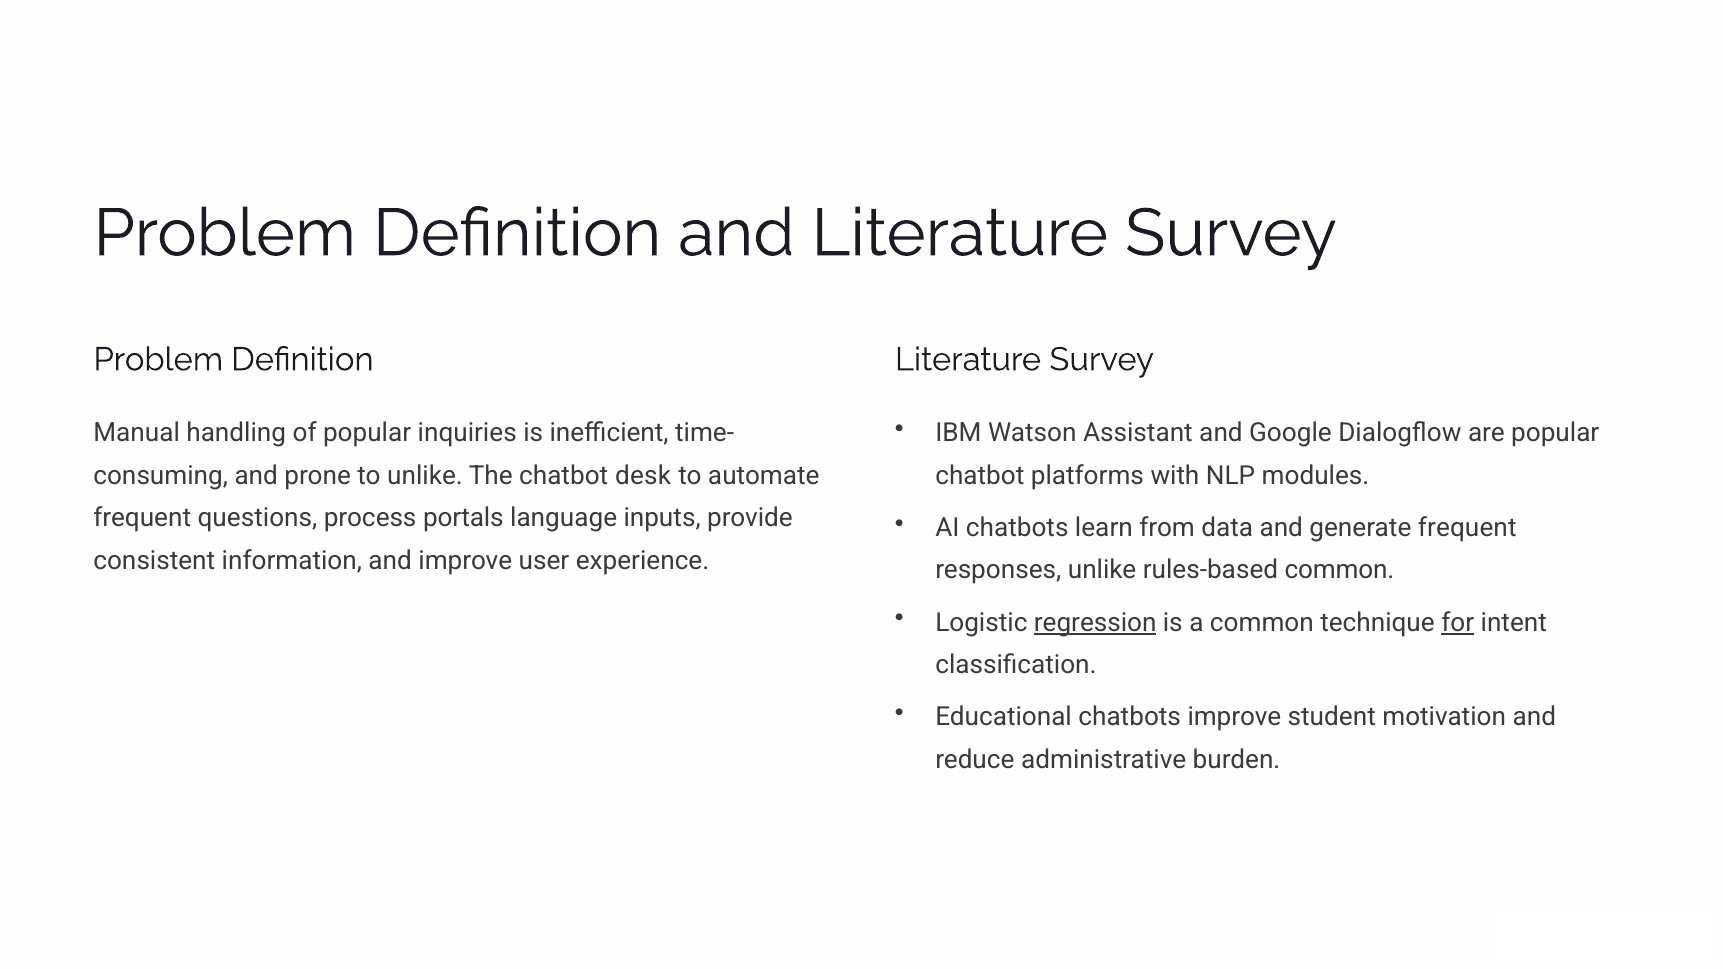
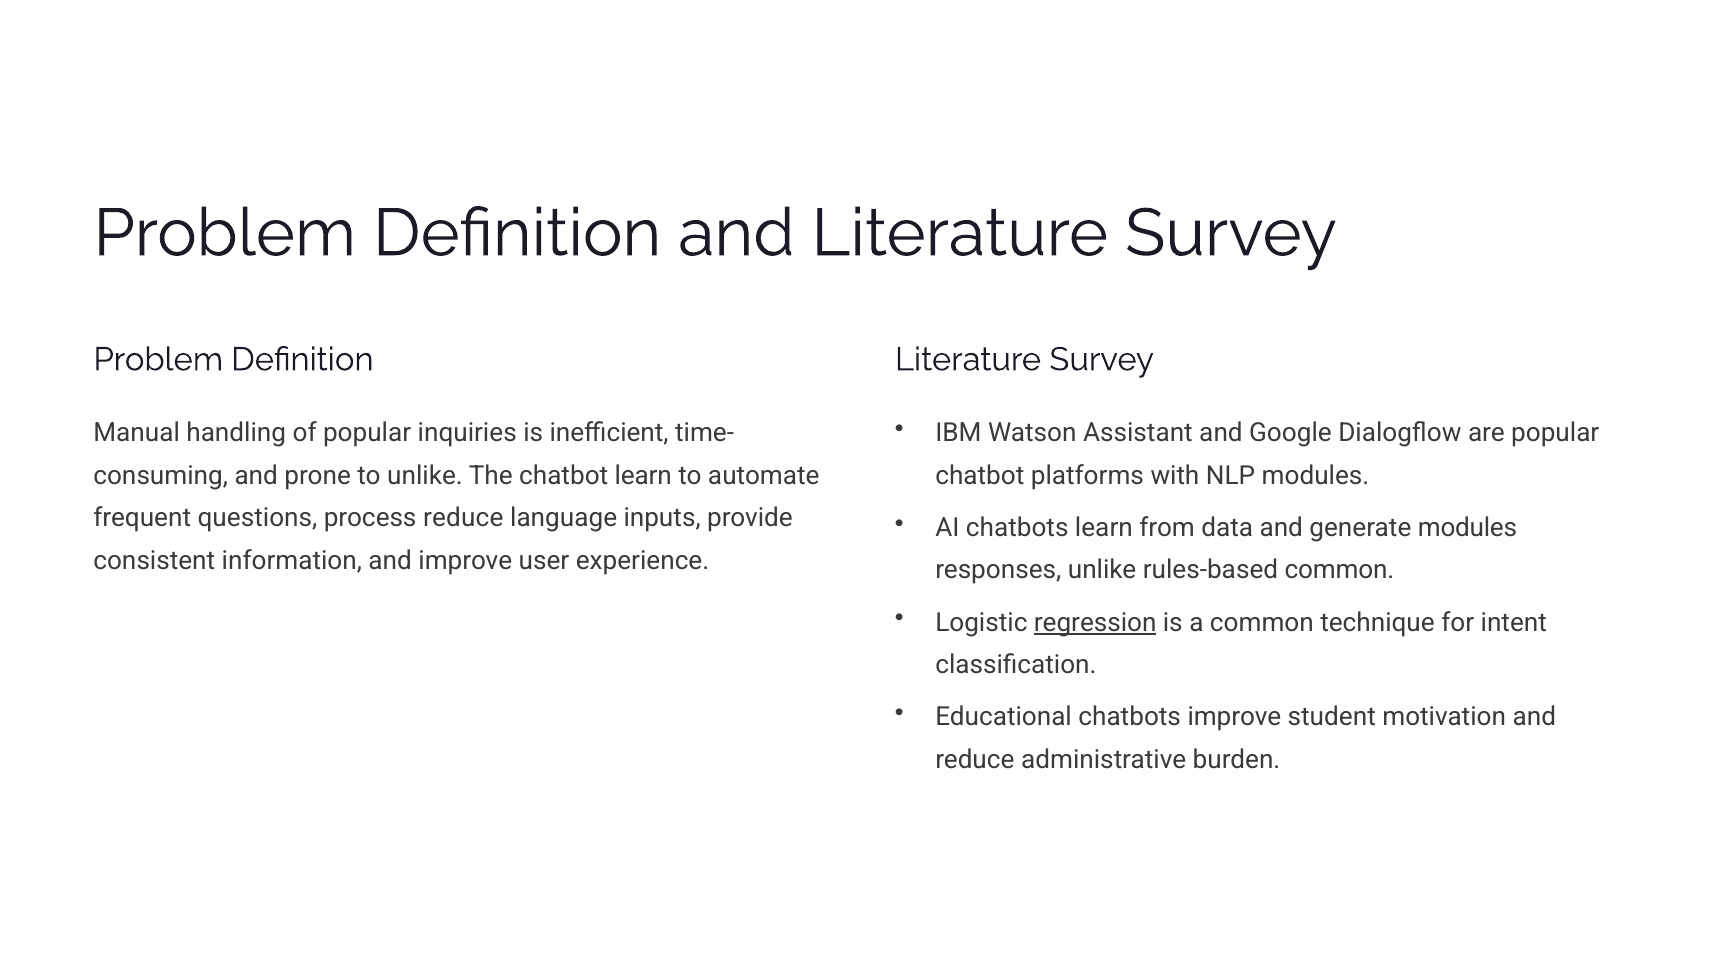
chatbot desk: desk -> learn
process portals: portals -> reduce
generate frequent: frequent -> modules
for underline: present -> none
